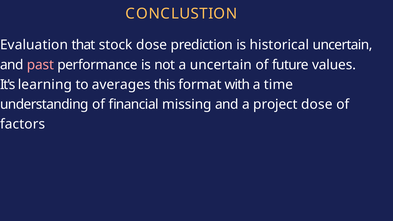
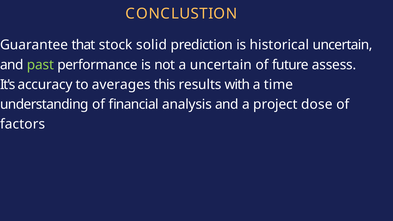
Evaluation: Evaluation -> Guarantee
stock dose: dose -> solid
past colour: pink -> light green
values: values -> assess
learning: learning -> accuracy
format: format -> results
missing: missing -> analysis
